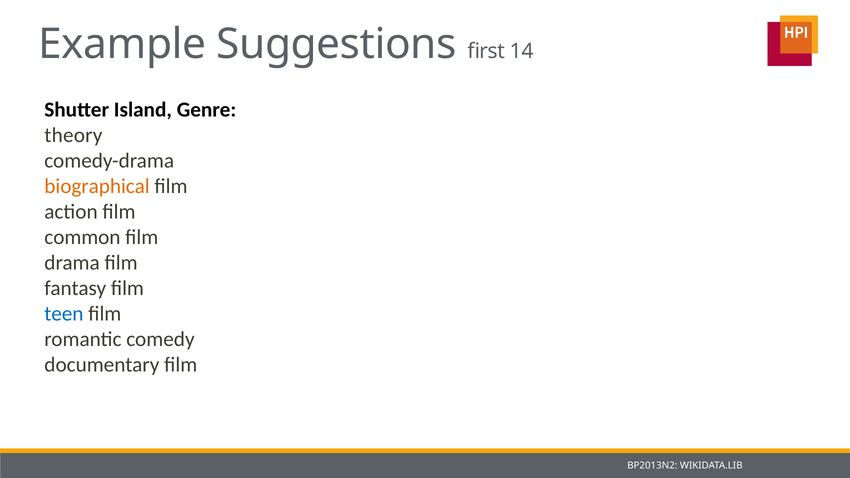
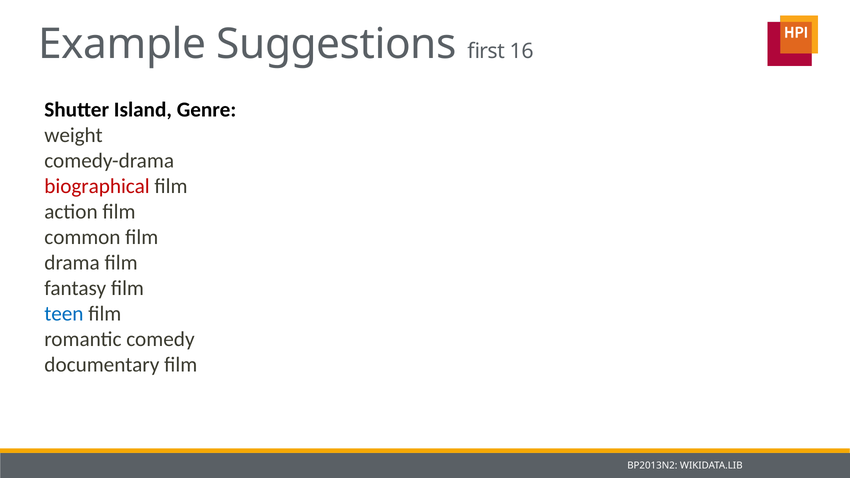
14: 14 -> 16
theory: theory -> weight
biographical colour: orange -> red
